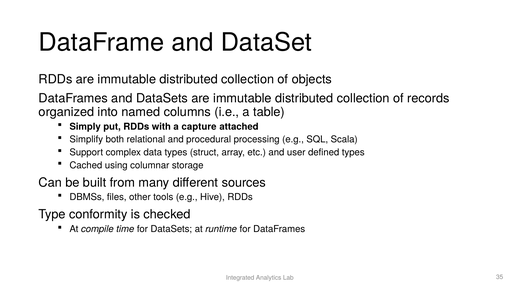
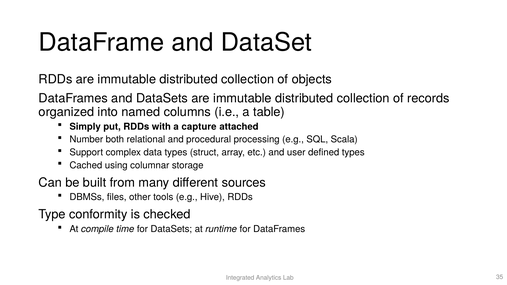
Simplify: Simplify -> Number
